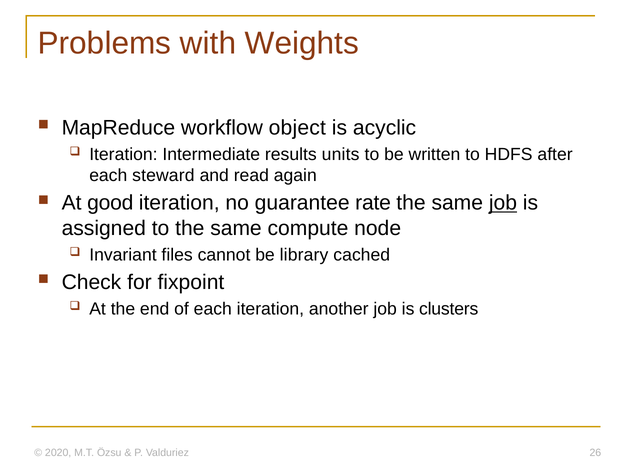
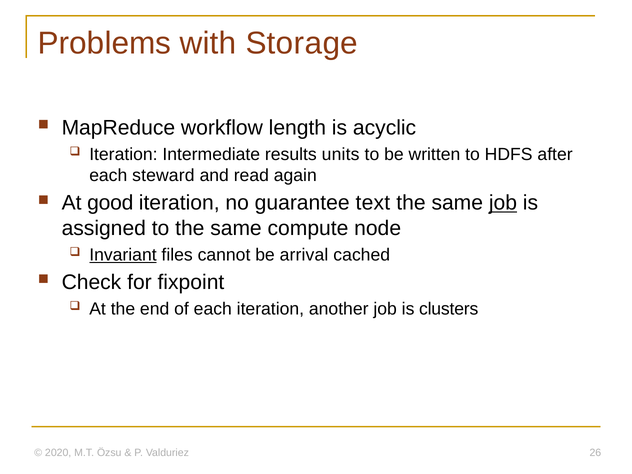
Weights: Weights -> Storage
object: object -> length
rate: rate -> text
Invariant underline: none -> present
library: library -> arrival
